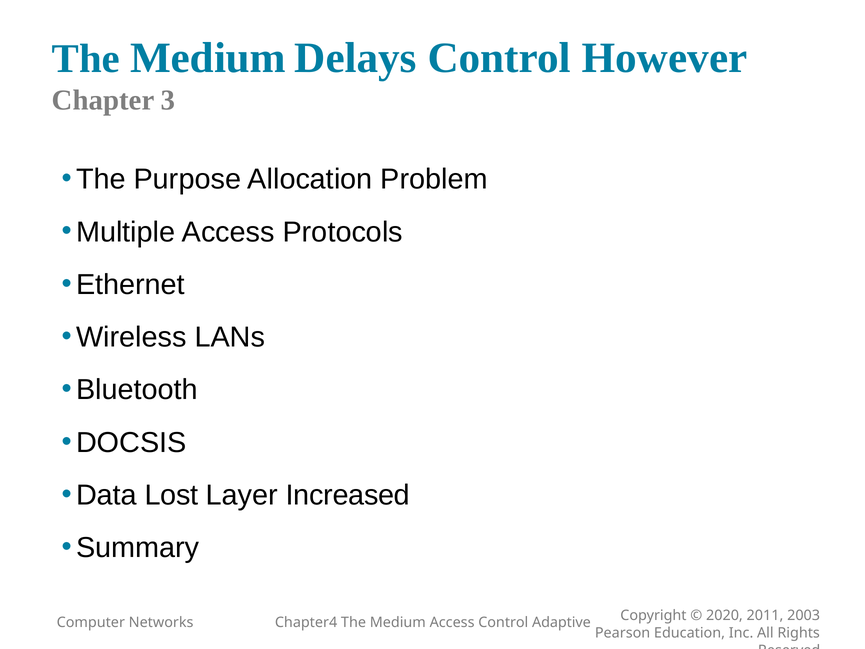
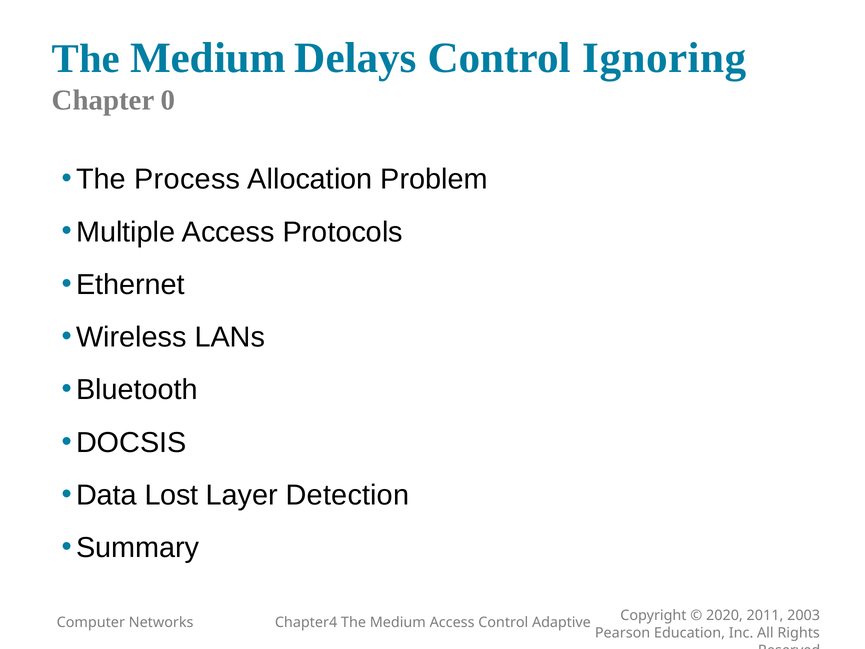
However: However -> Ignoring
3: 3 -> 0
Purpose: Purpose -> Process
Increased: Increased -> Detection
